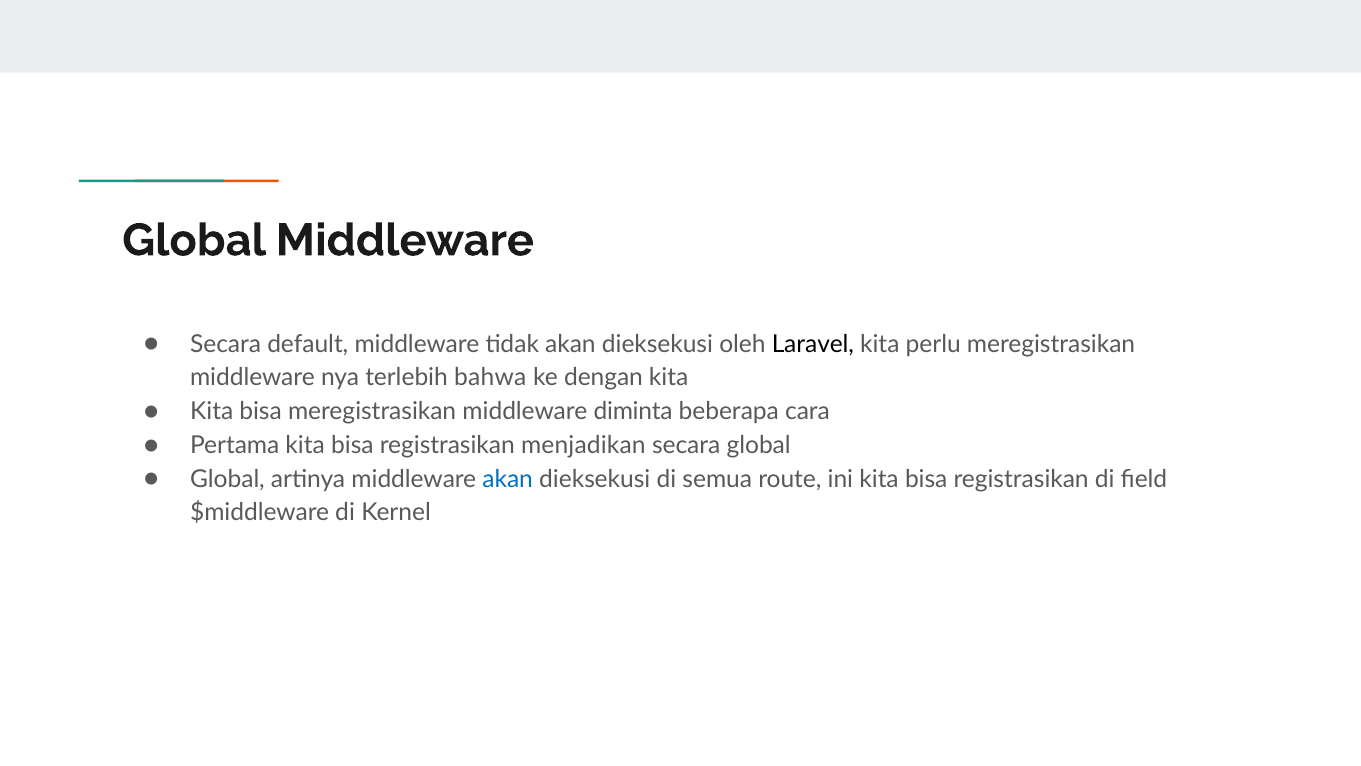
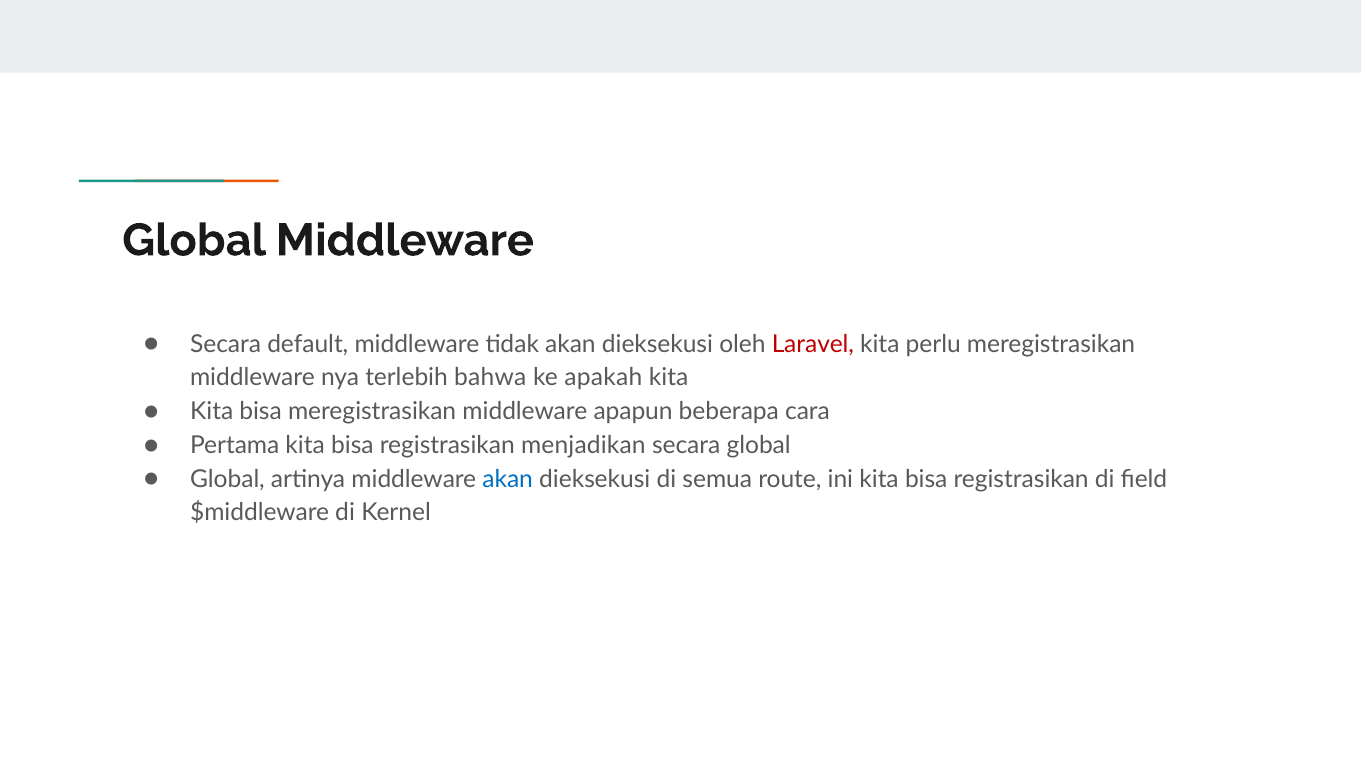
Laravel colour: black -> red
dengan: dengan -> apakah
diminta: diminta -> apapun
